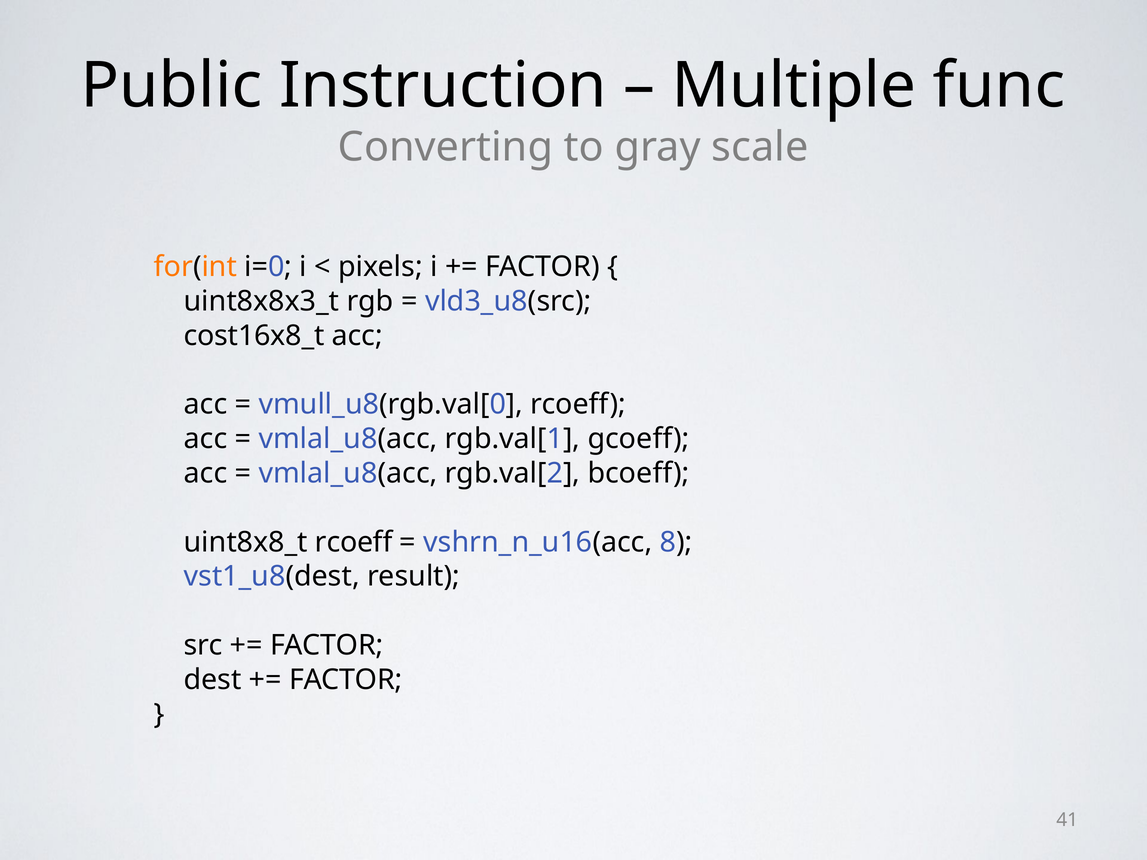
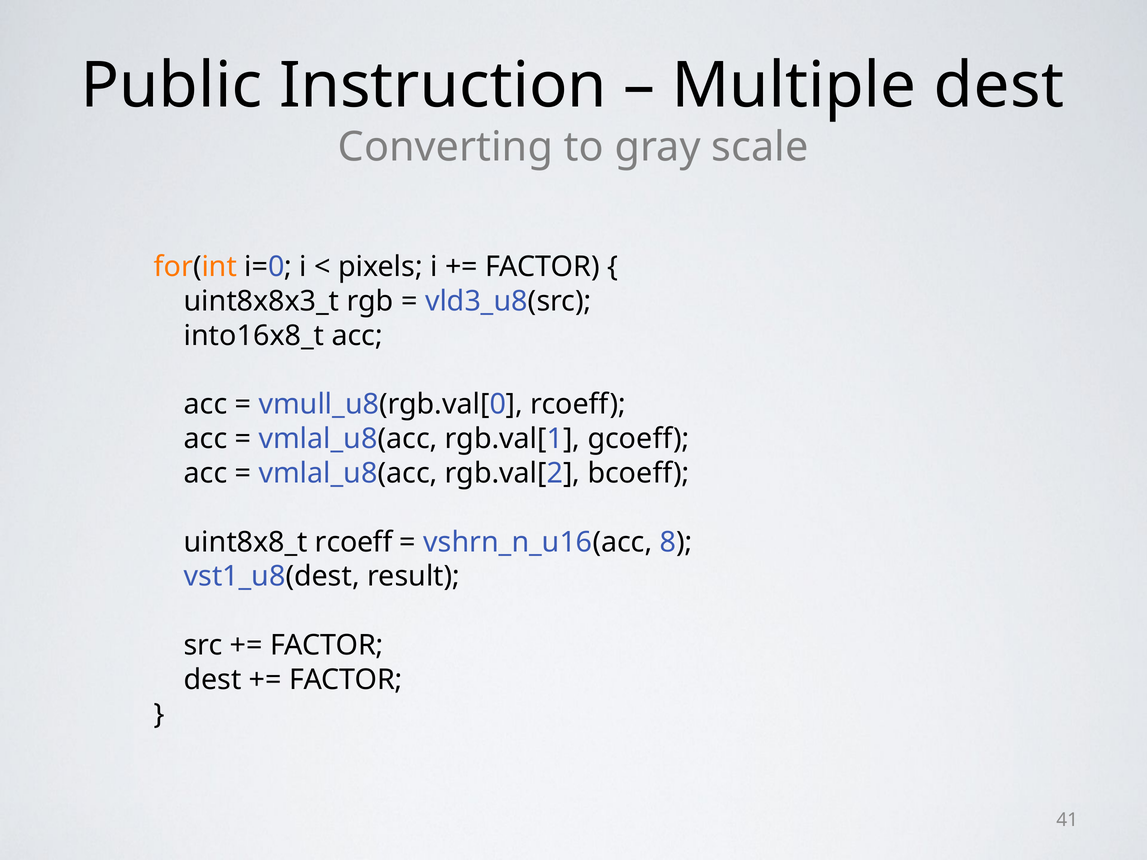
Multiple func: func -> dest
cost16x8_t: cost16x8_t -> into16x8_t
